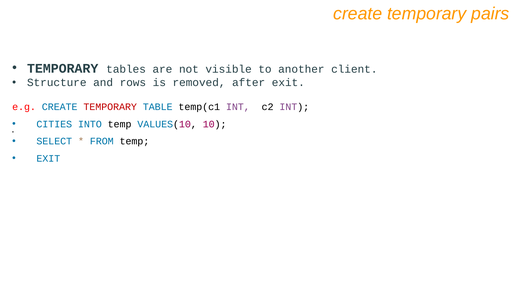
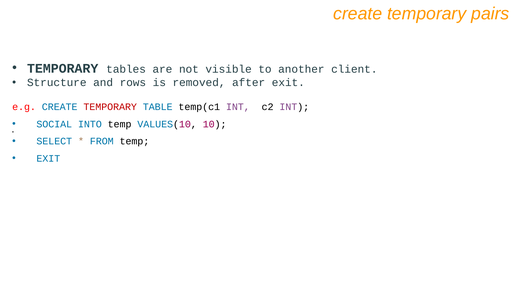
CITIES: CITIES -> SOCIAL
